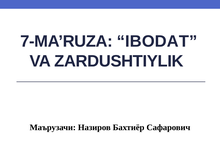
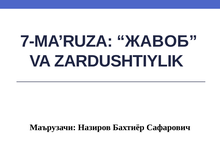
IBODAT: IBODAT -> ЖАВОБ
